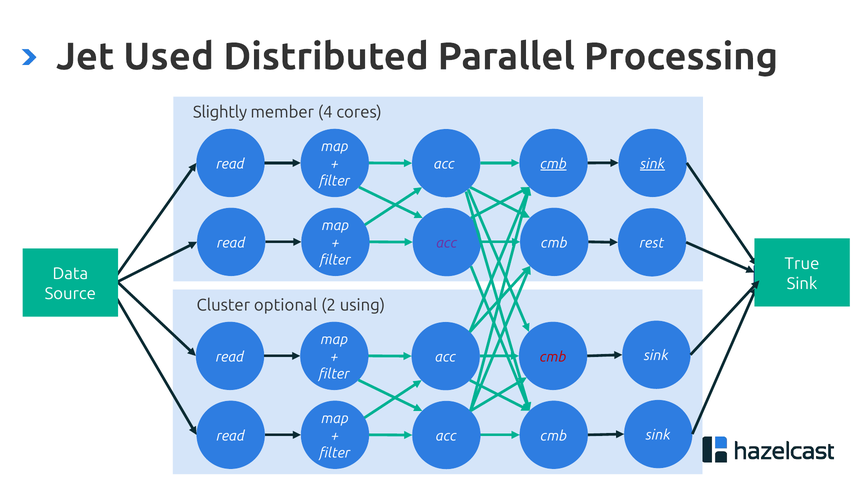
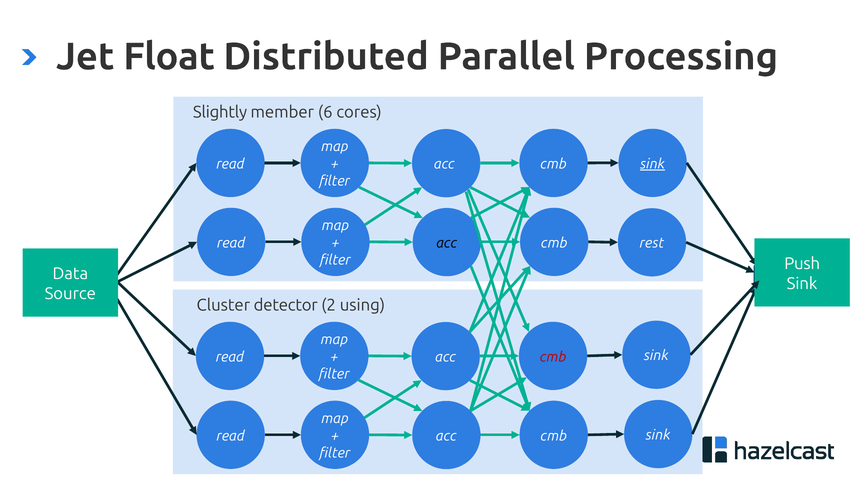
Used: Used -> Float
4: 4 -> 6
cmb at (553, 164) underline: present -> none
acc at (447, 243) colour: purple -> black
True: True -> Push
optional: optional -> detector
